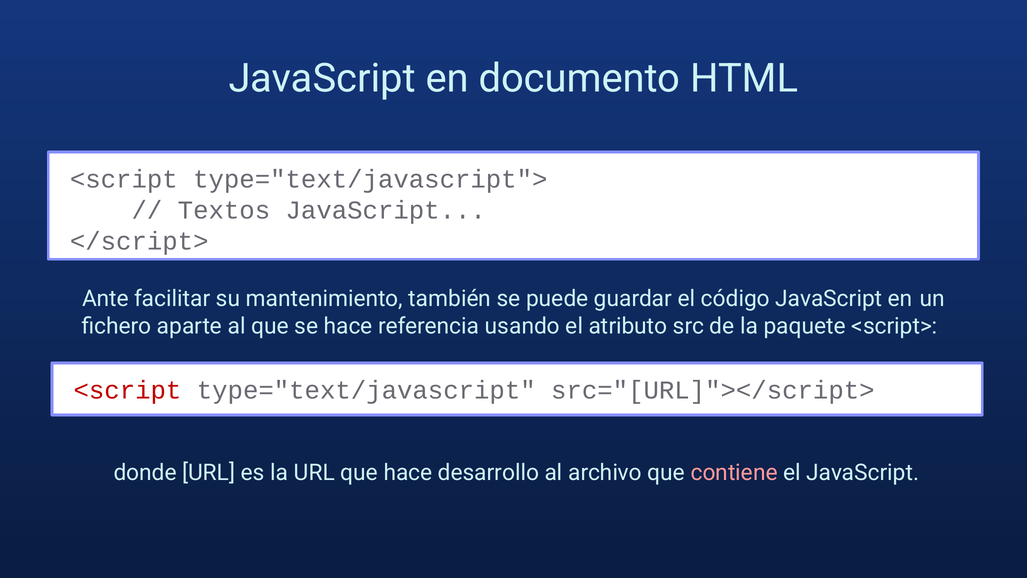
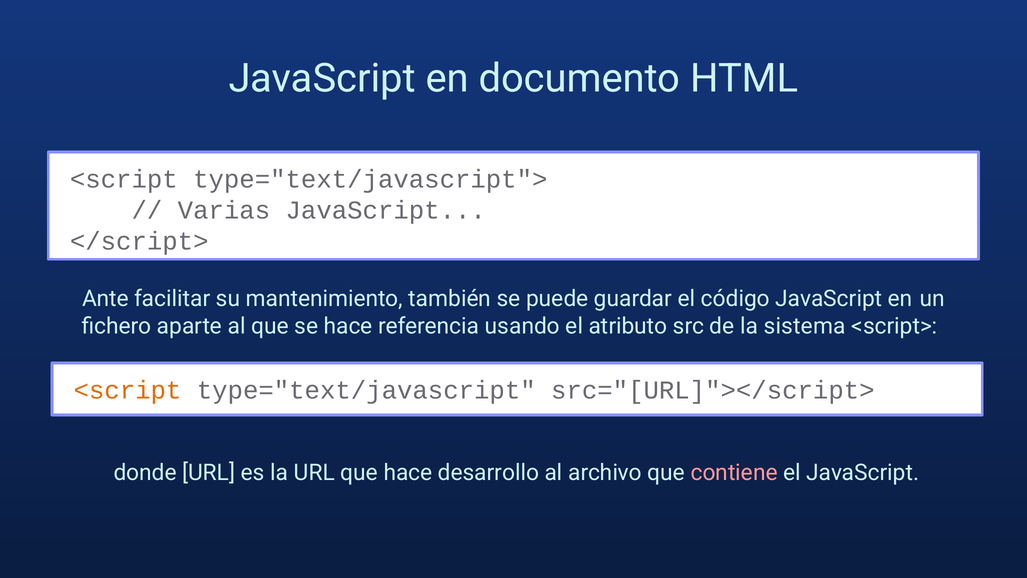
Textos: Textos -> Varias
paquete: paquete -> sistema
<script at (127, 390) colour: red -> orange
